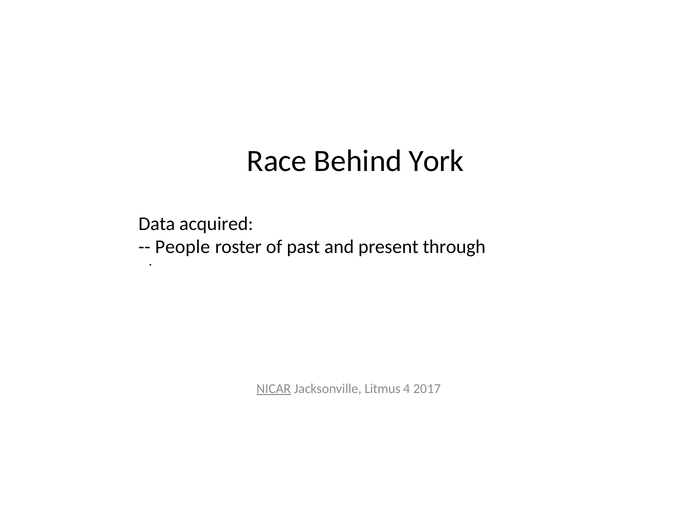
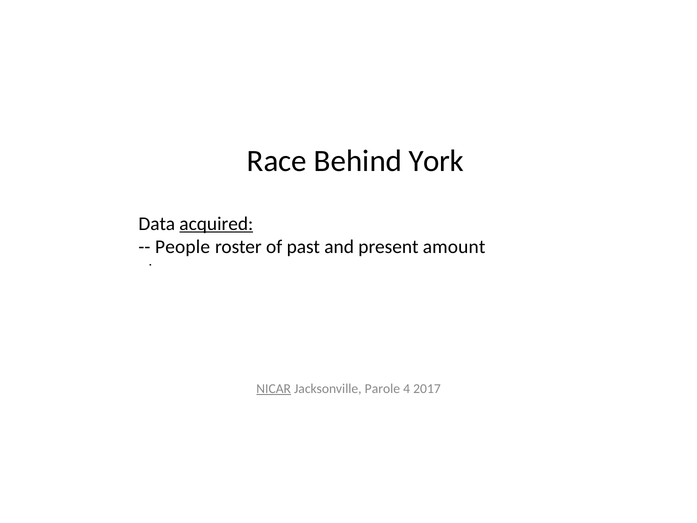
acquired underline: none -> present
through: through -> amount
Litmus: Litmus -> Parole
